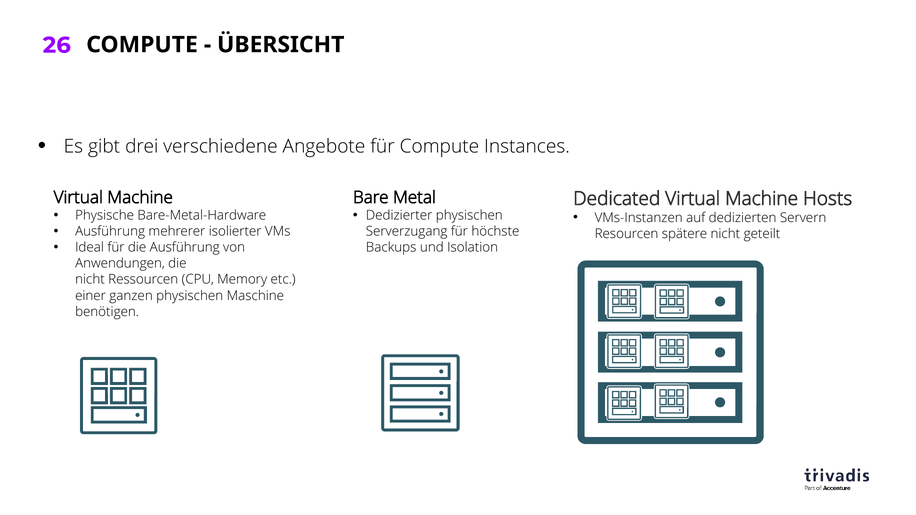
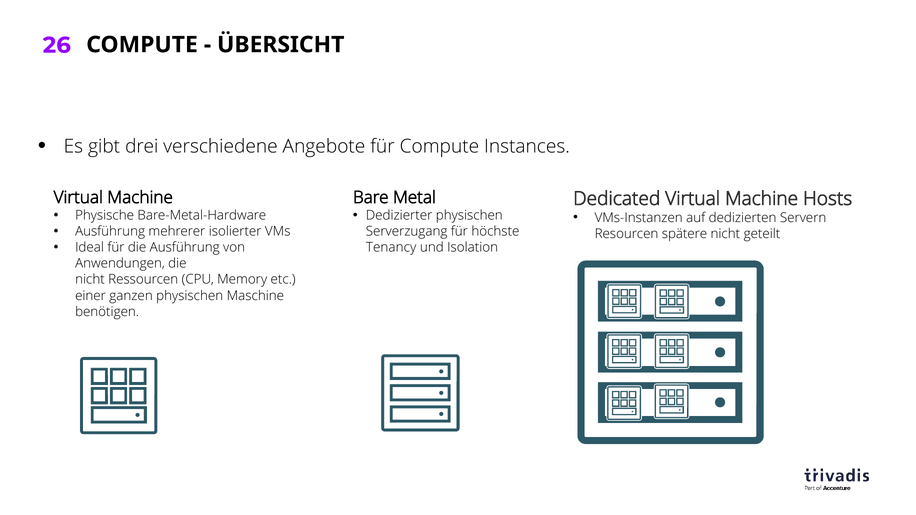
Backups: Backups -> Tenancy
